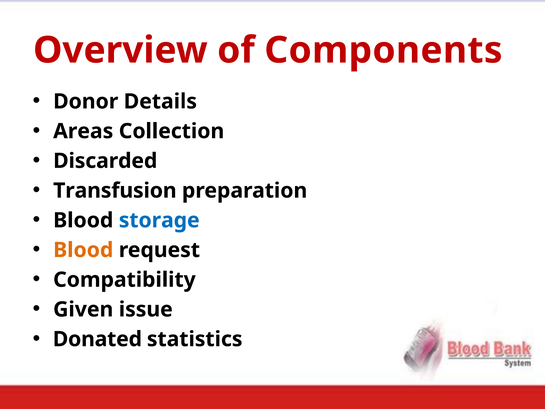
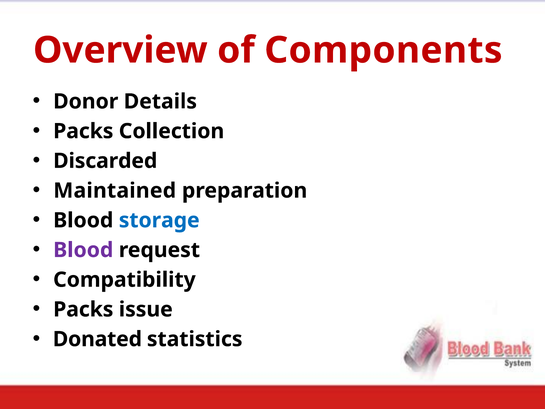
Areas at (83, 131): Areas -> Packs
Transfusion: Transfusion -> Maintained
Blood at (83, 250) colour: orange -> purple
Given at (83, 309): Given -> Packs
